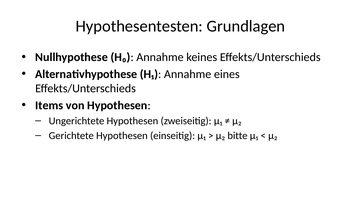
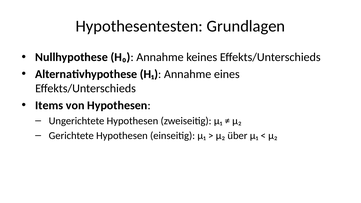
bitte: bitte -> über
